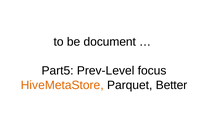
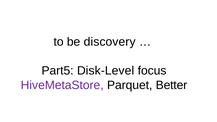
document: document -> discovery
Prev-Level: Prev-Level -> Disk-Level
HiveMetaStore colour: orange -> purple
